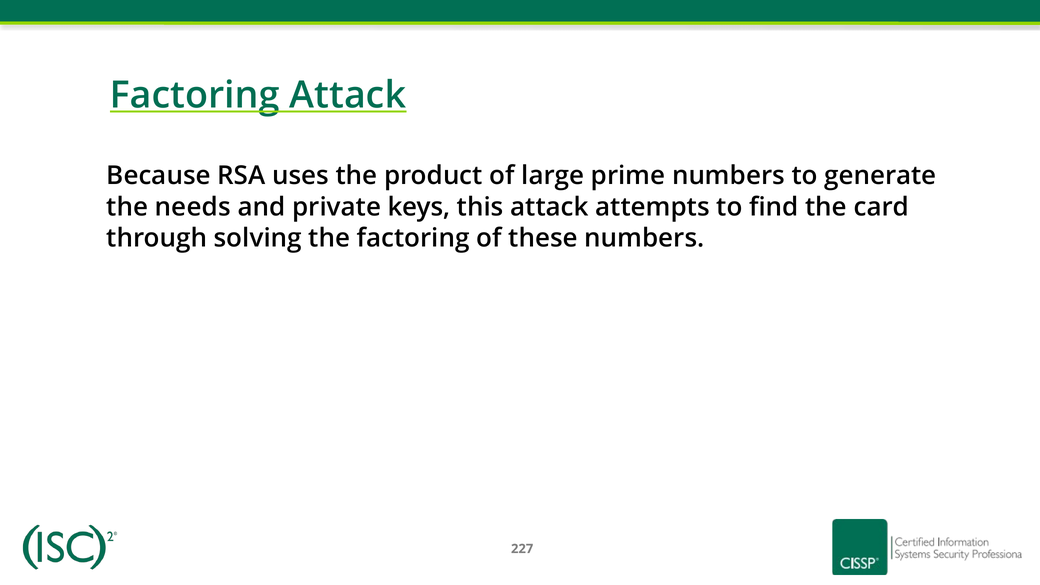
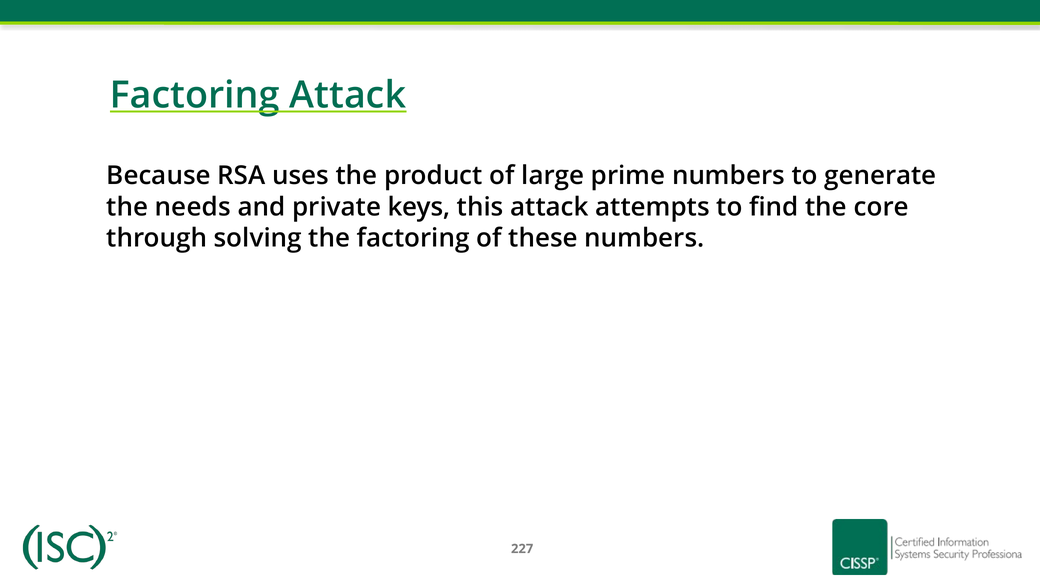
card: card -> core
